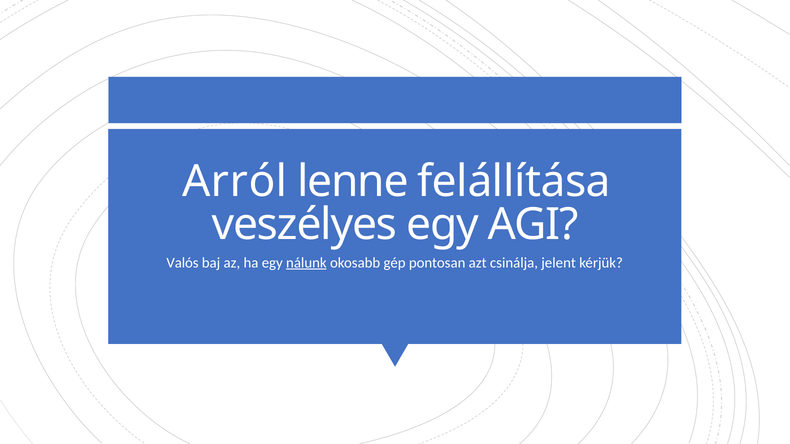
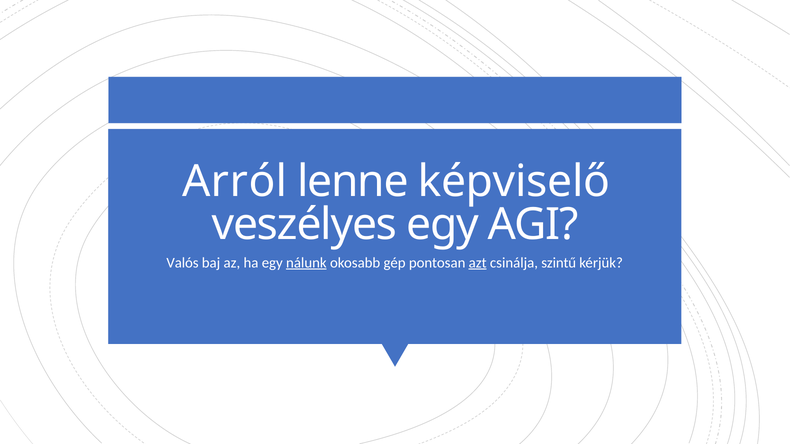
felállítása: felállítása -> képviselő
azt underline: none -> present
jelent: jelent -> szintű
